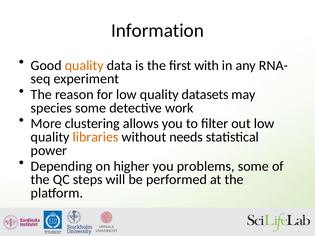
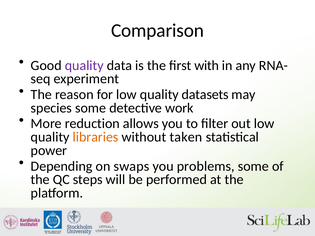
Information: Information -> Comparison
quality at (84, 66) colour: orange -> purple
clustering: clustering -> reduction
needs: needs -> taken
higher: higher -> swaps
